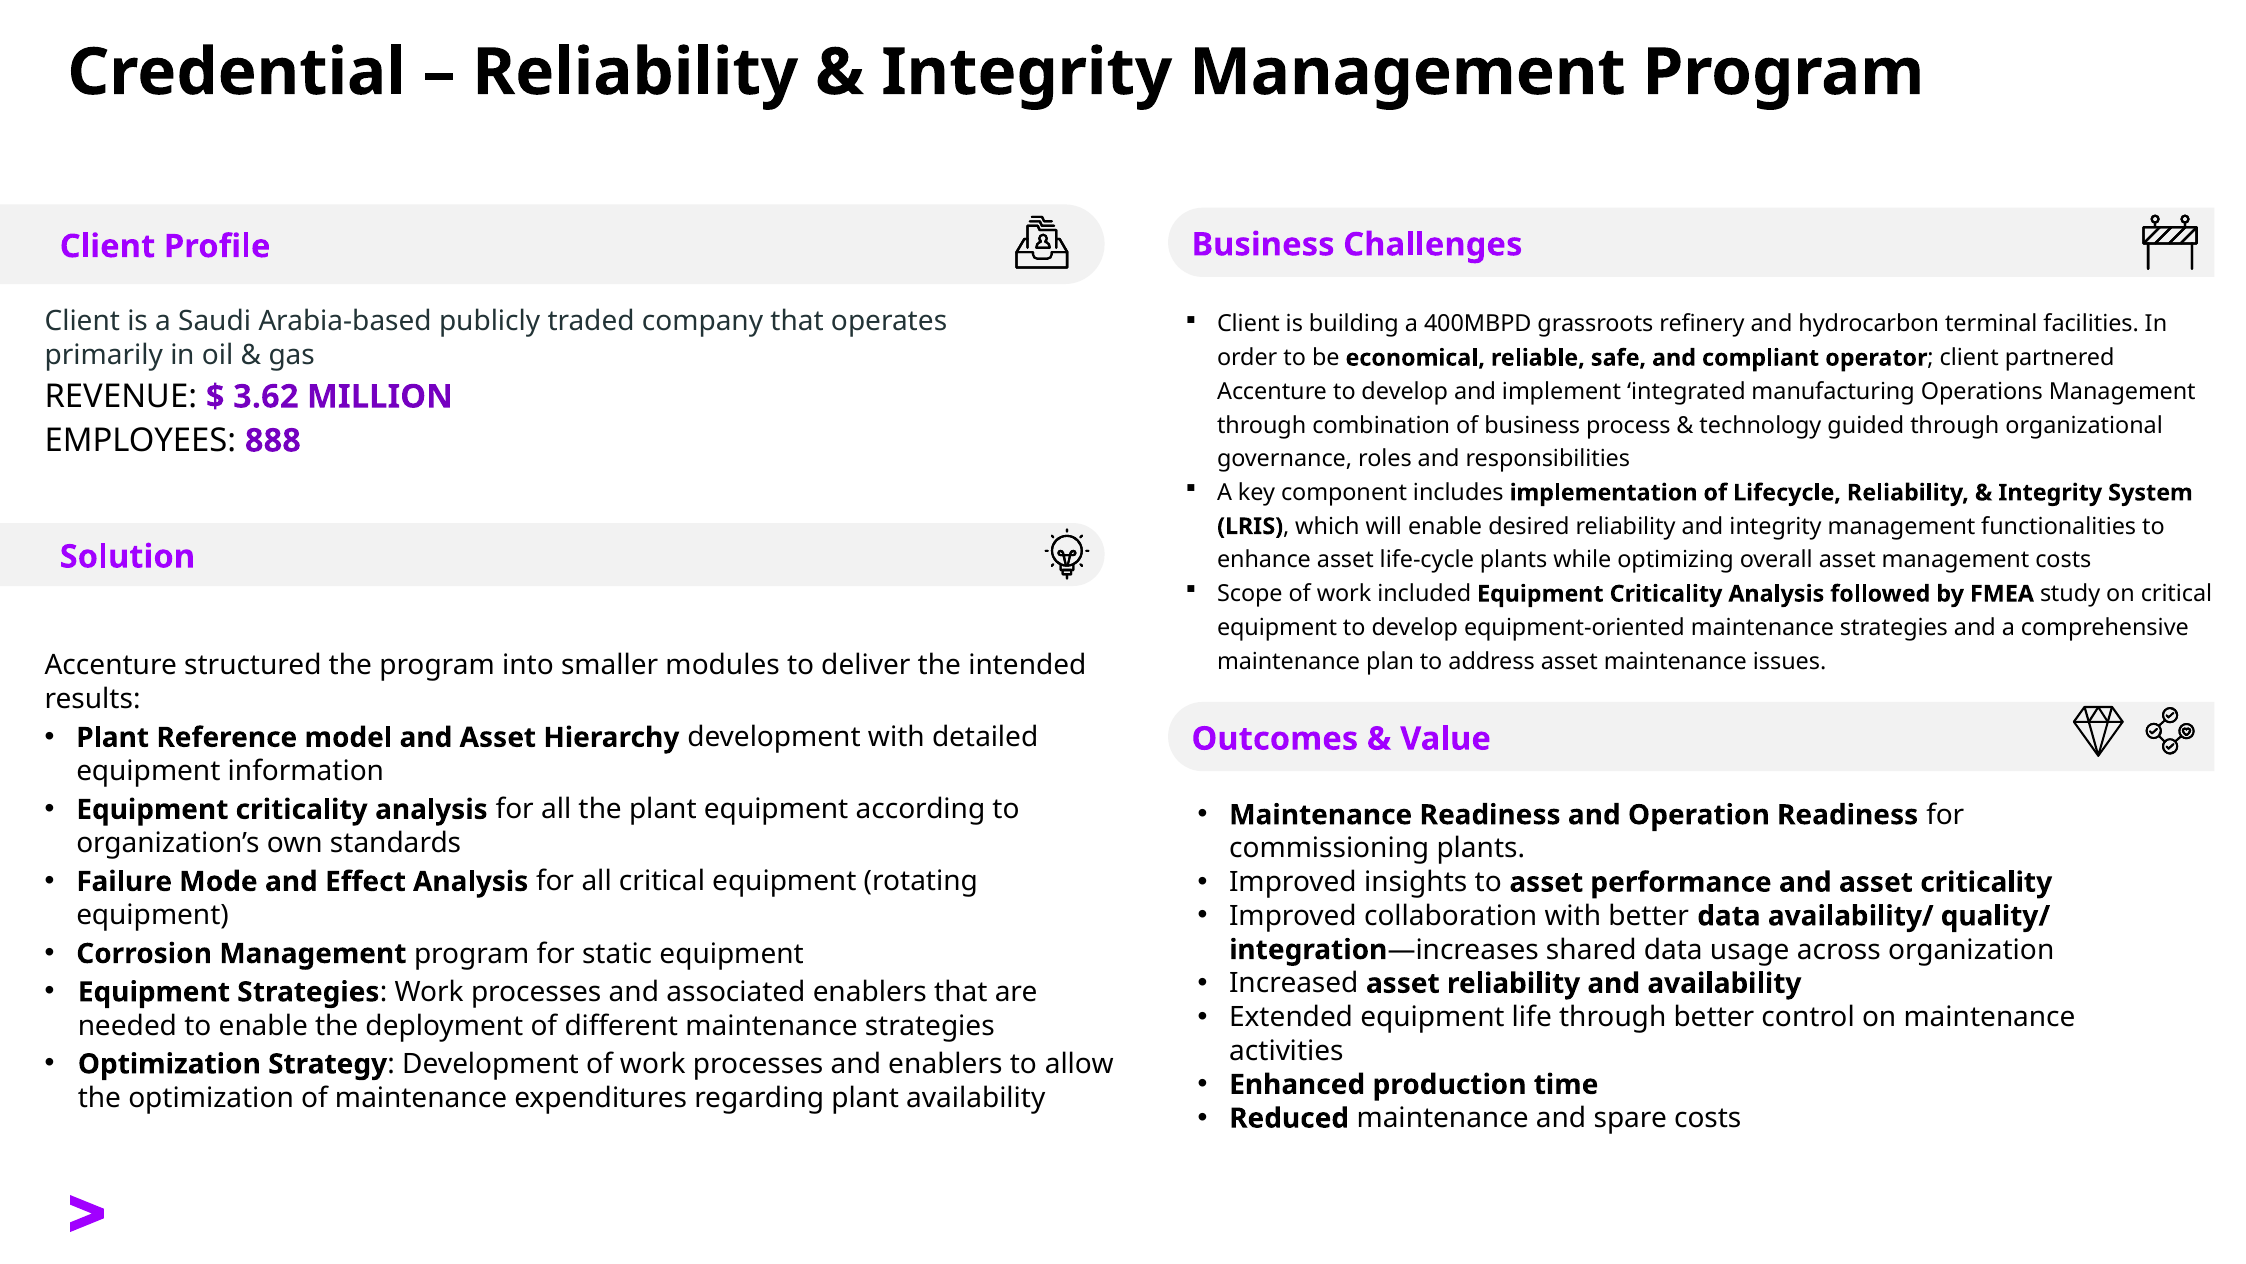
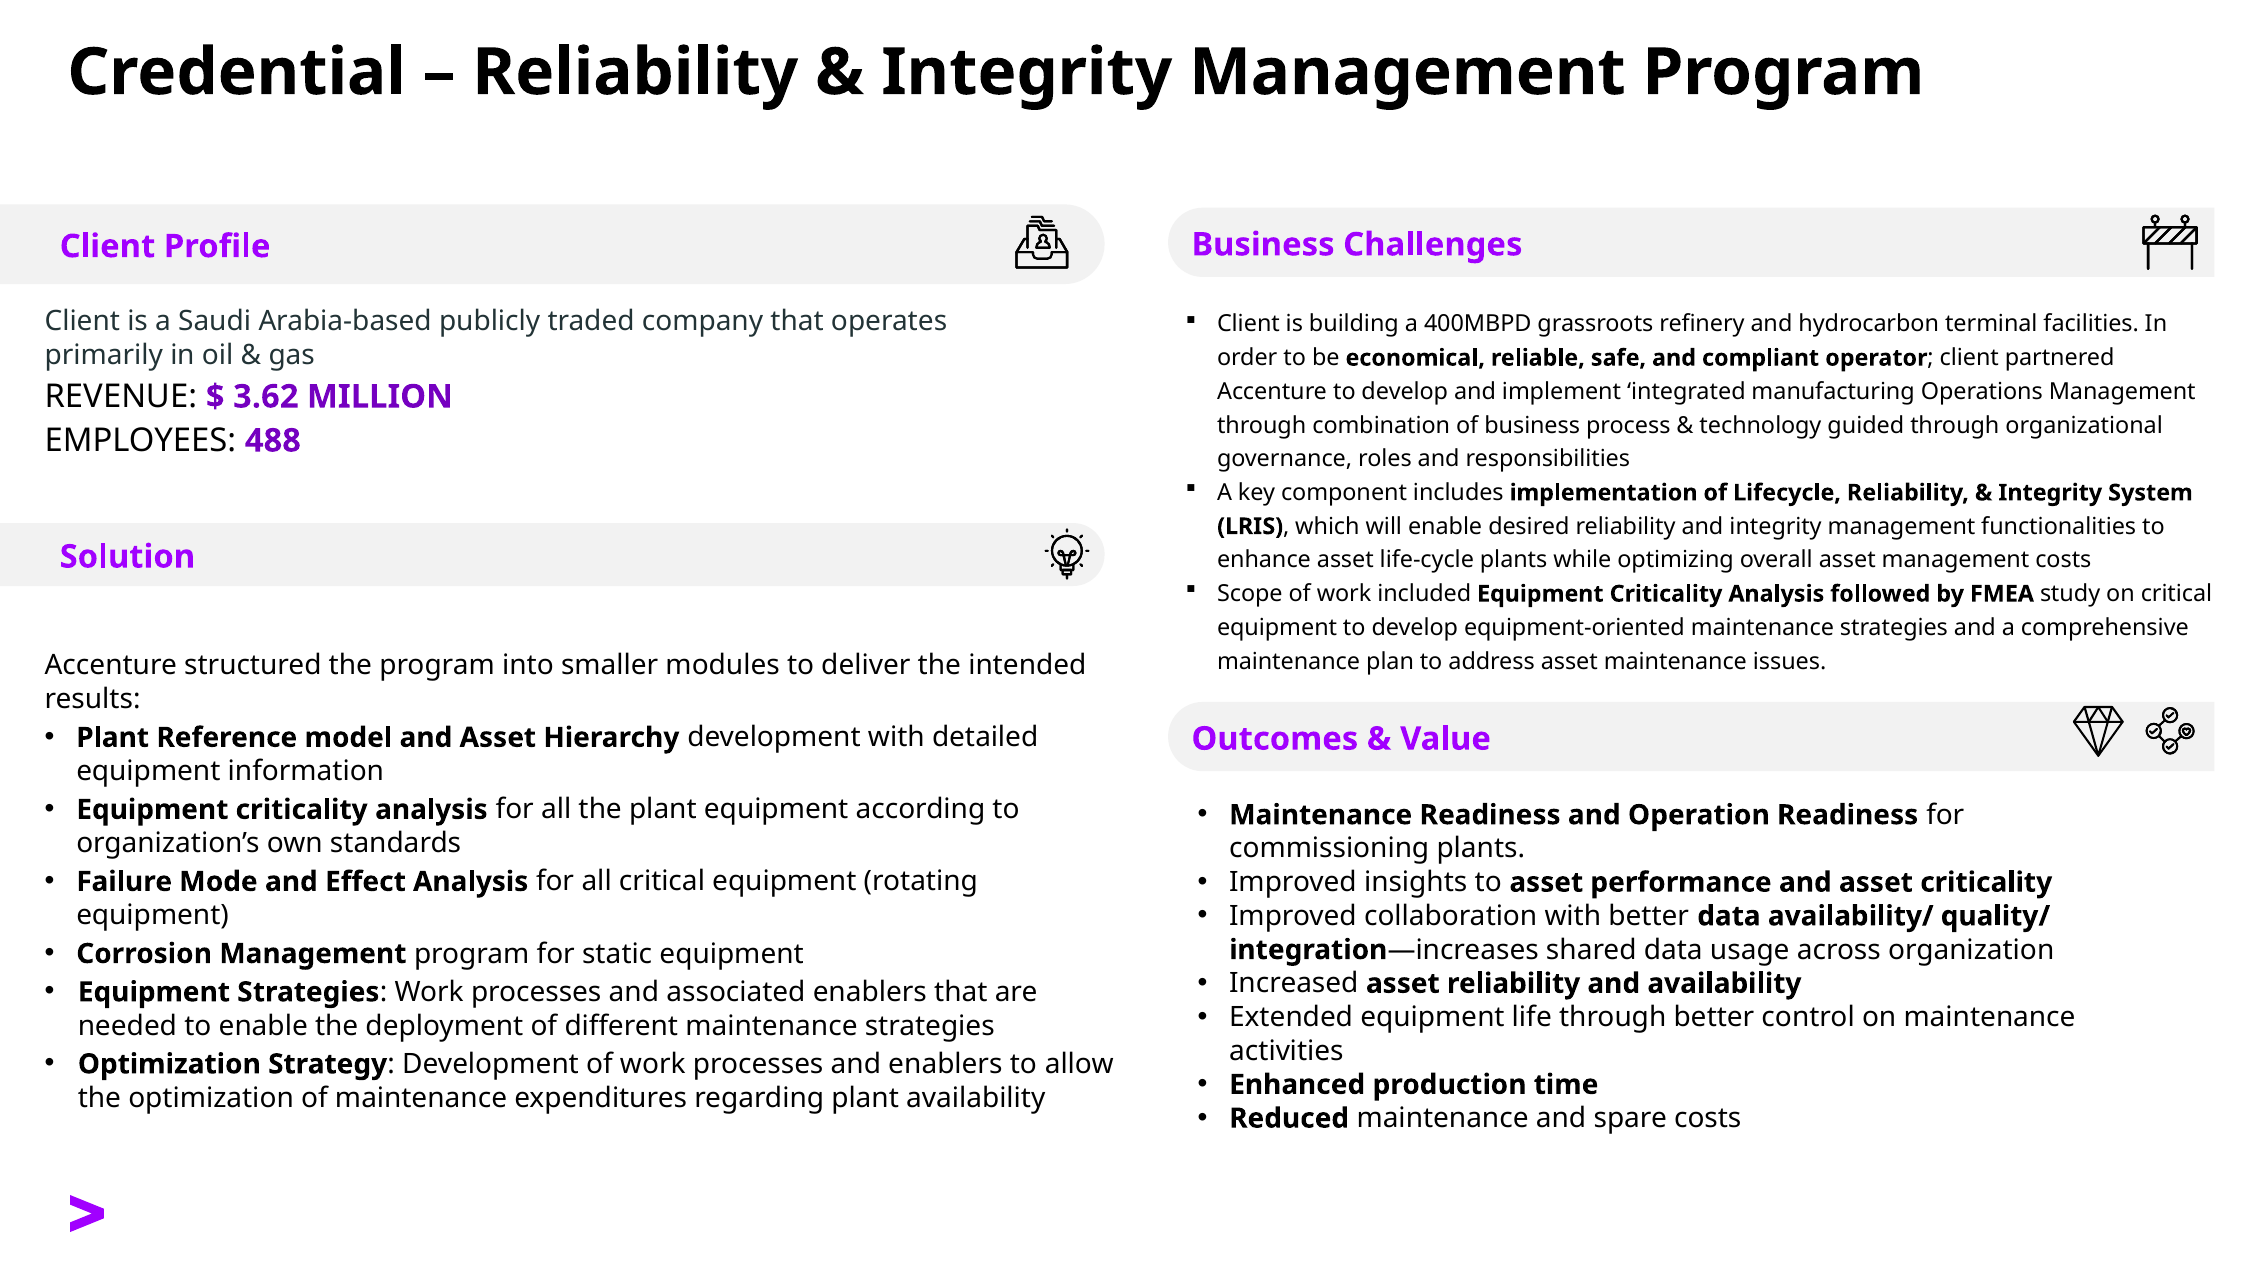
888: 888 -> 488
